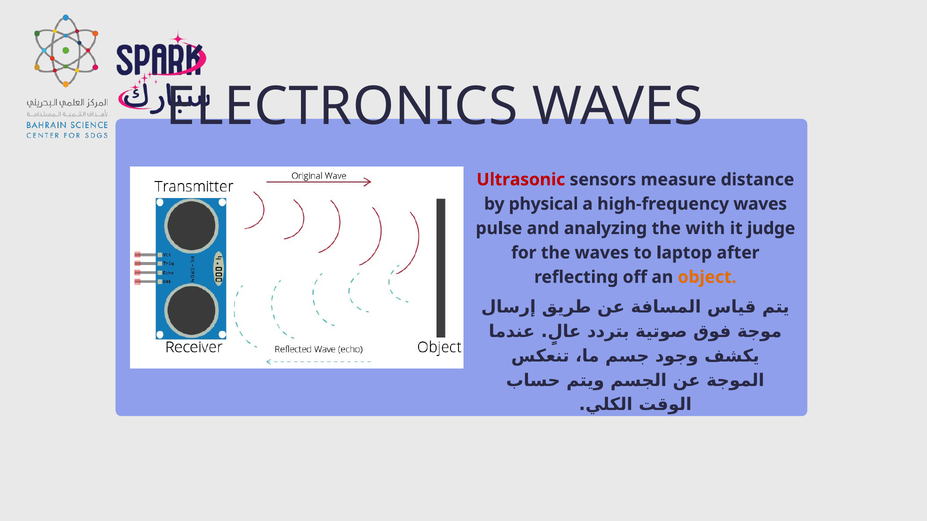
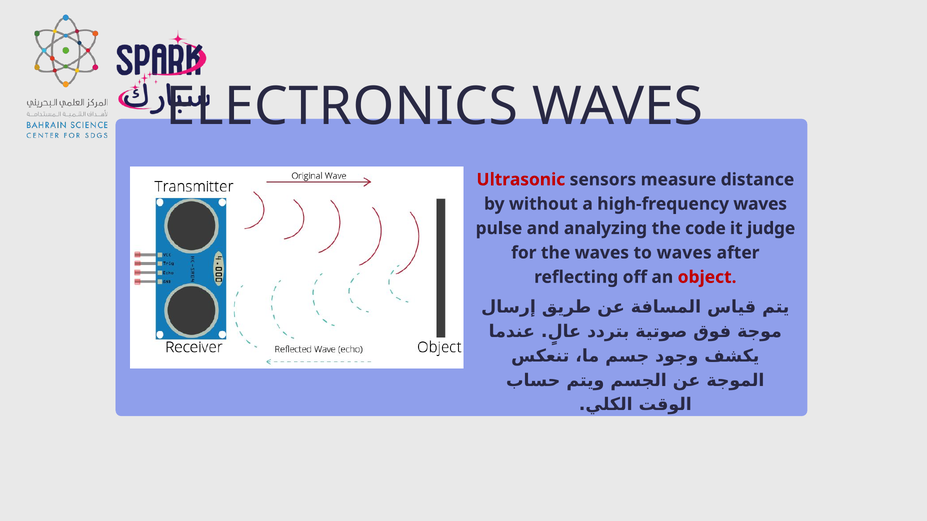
physical: physical -> without
with: with -> code
to laptop: laptop -> waves
object colour: orange -> red
